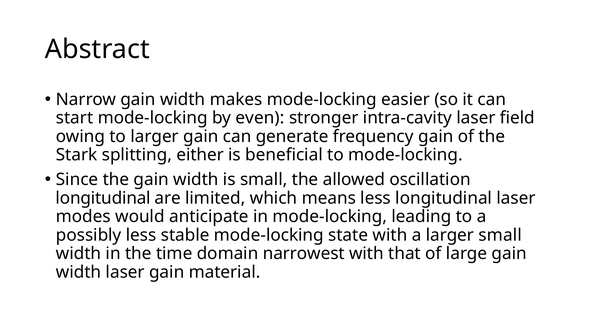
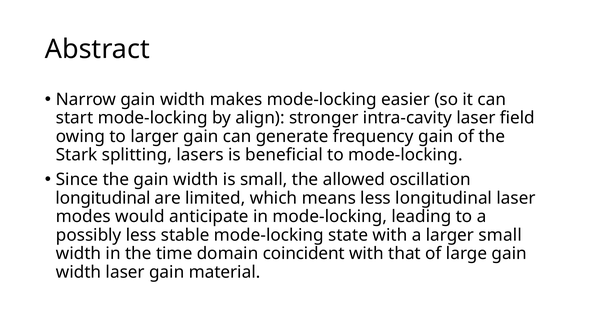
even: even -> align
either: either -> lasers
narrowest: narrowest -> coincident
